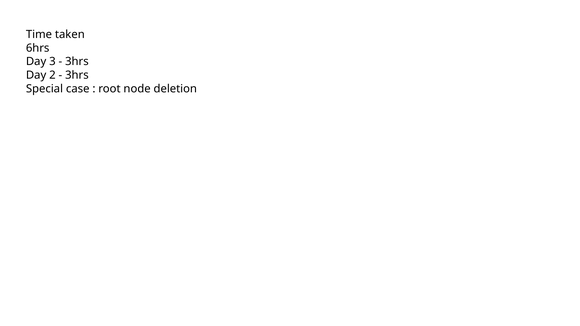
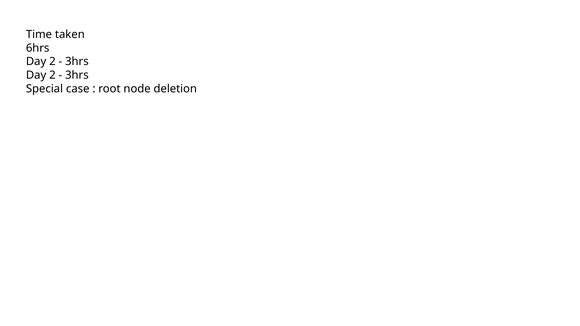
3 at (52, 62): 3 -> 2
